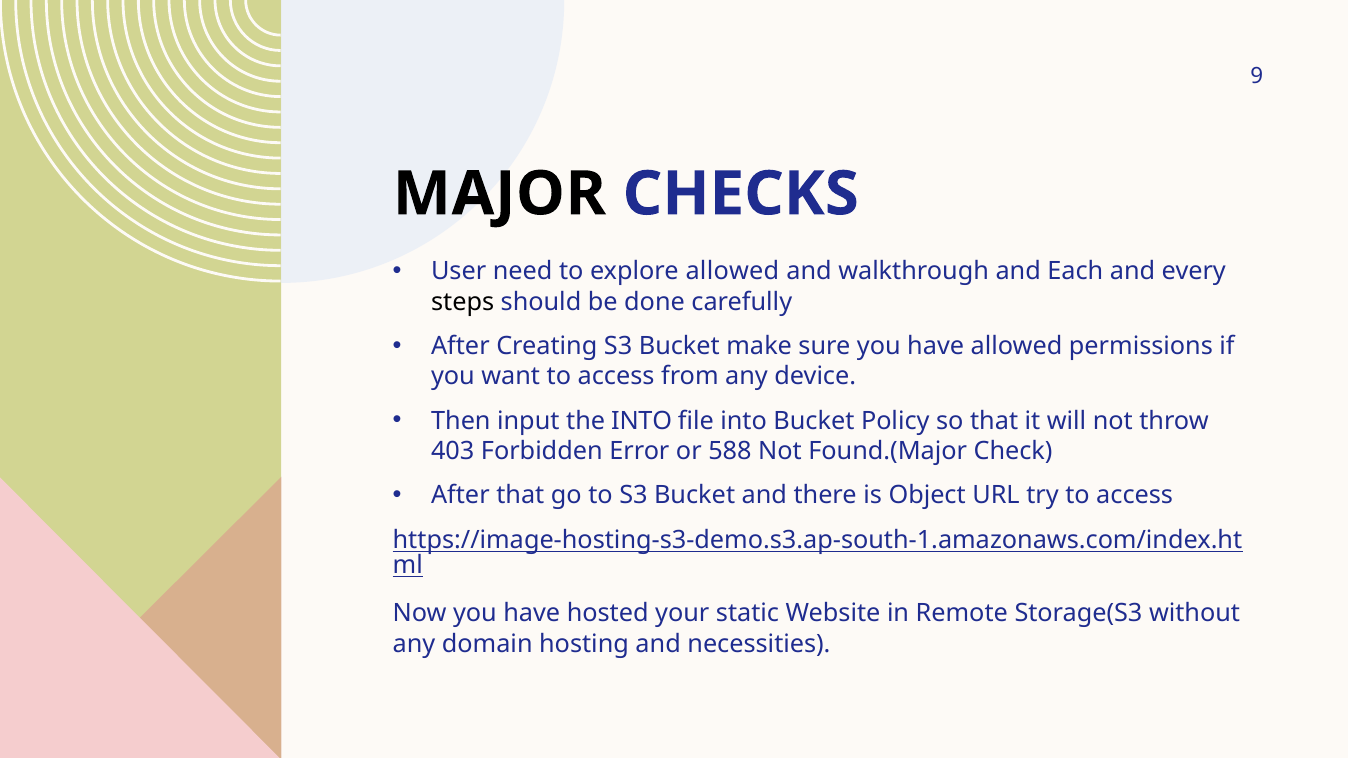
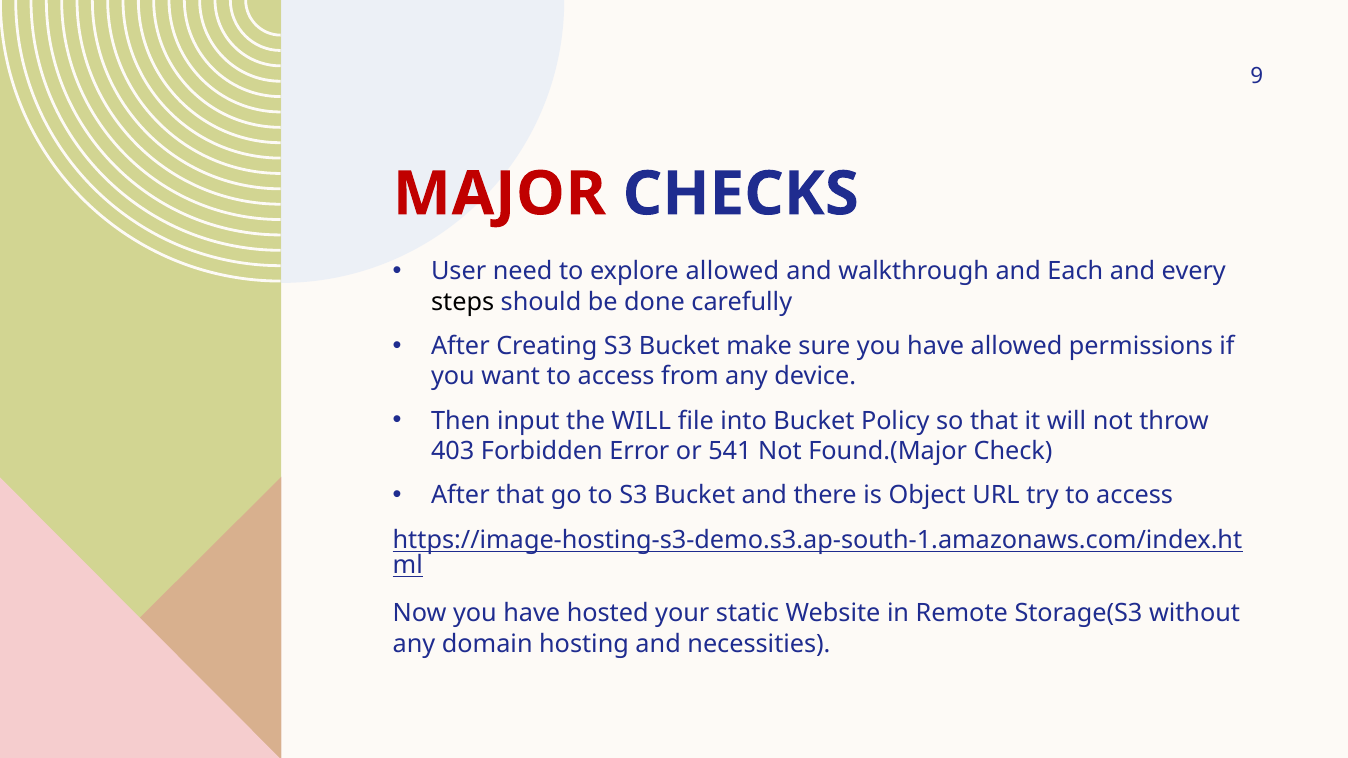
MAJOR colour: black -> red
the INTO: INTO -> WILL
588: 588 -> 541
